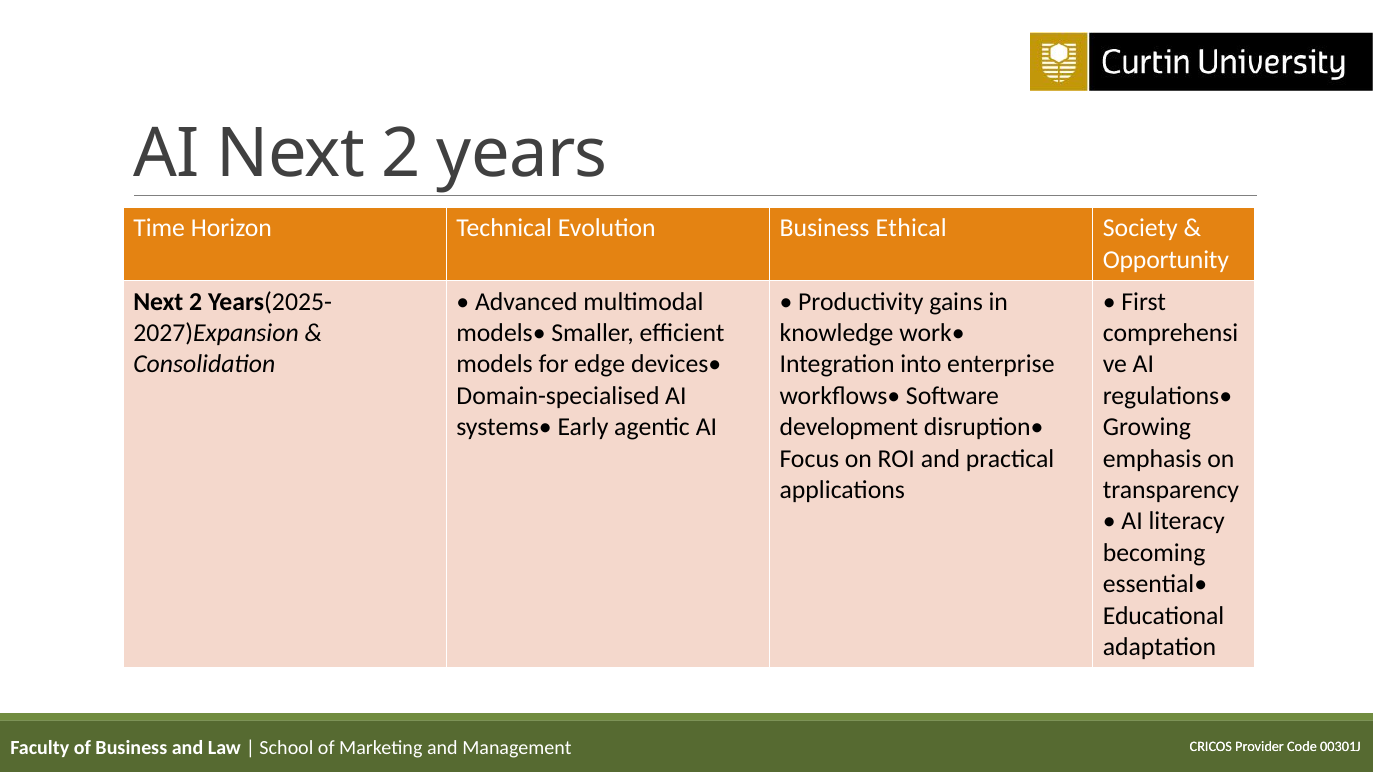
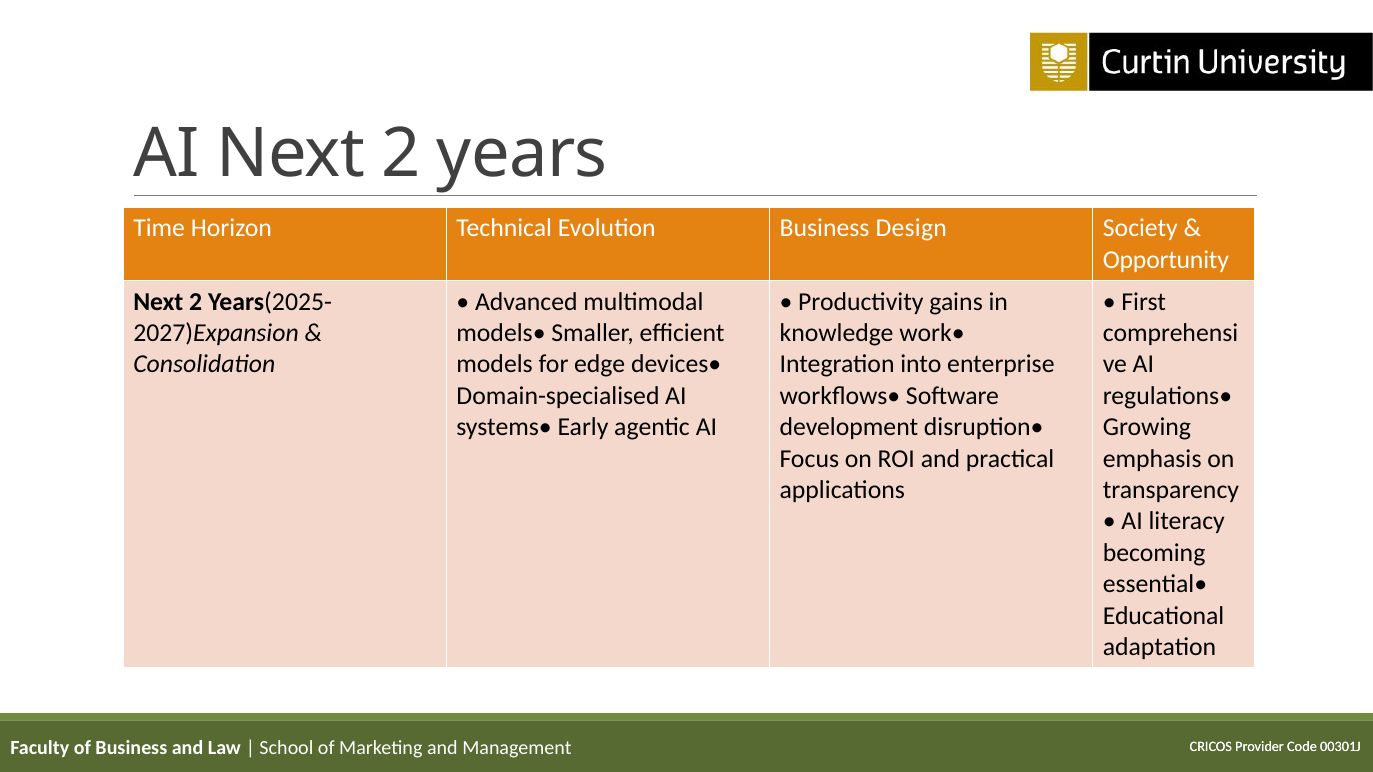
Ethical: Ethical -> Design
